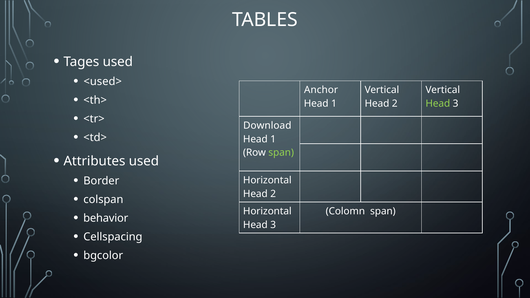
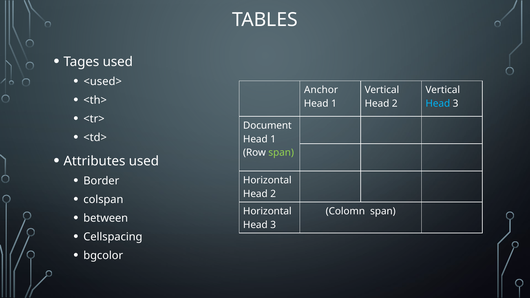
Head at (438, 104) colour: light green -> light blue
Download: Download -> Document
behavior: behavior -> between
